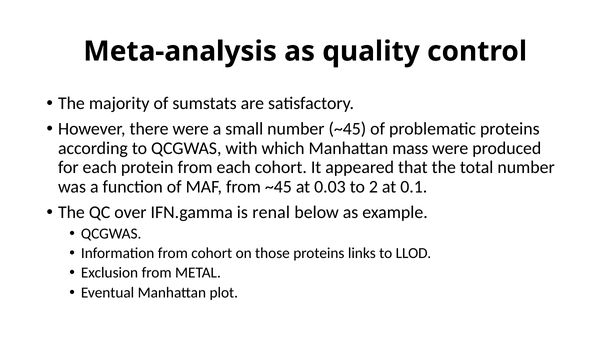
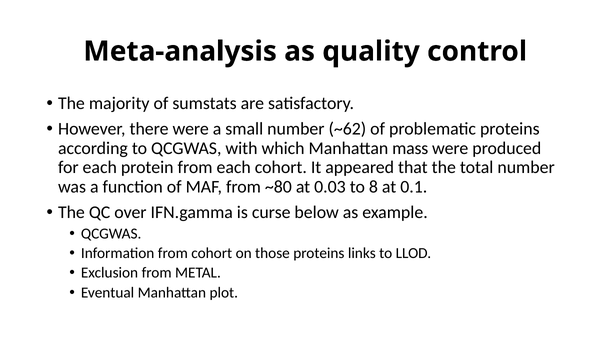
number ~45: ~45 -> ~62
from ~45: ~45 -> ~80
2: 2 -> 8
renal: renal -> curse
